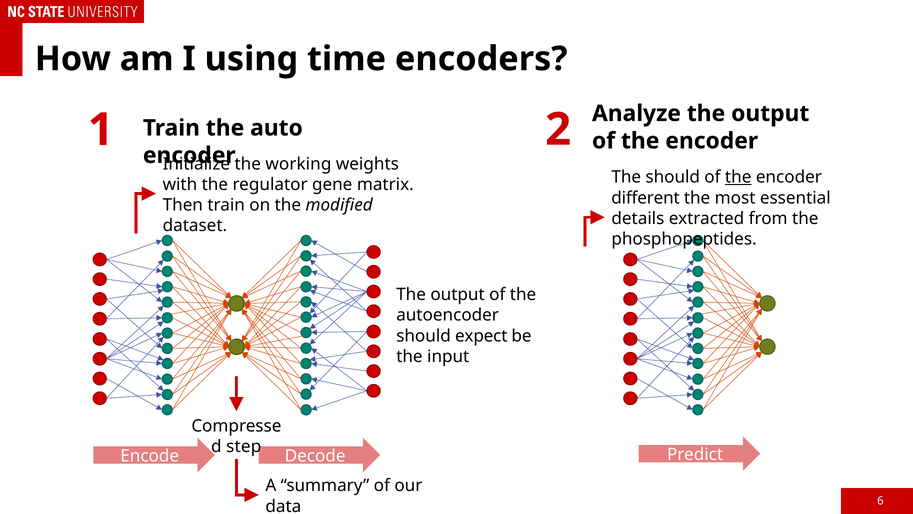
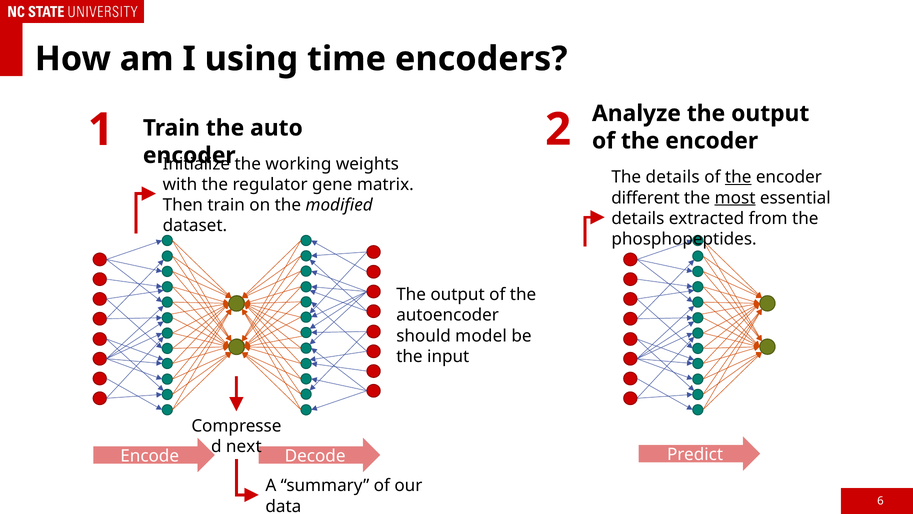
The should: should -> details
most underline: none -> present
expect: expect -> model
step: step -> next
